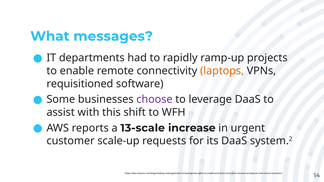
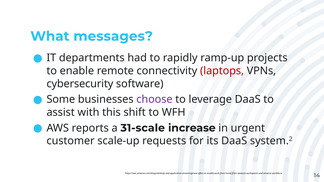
laptops colour: orange -> red
requisitioned: requisitioned -> cybersecurity
13-scale: 13-scale -> 31-scale
